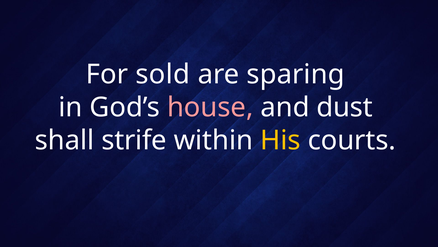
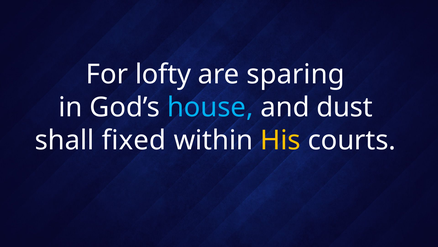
sold: sold -> lofty
house colour: pink -> light blue
strife: strife -> fixed
